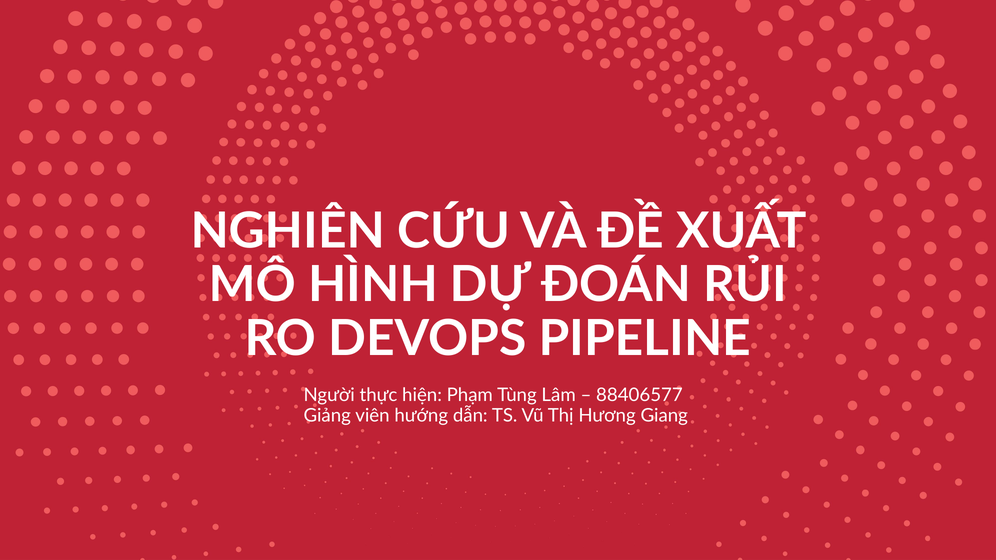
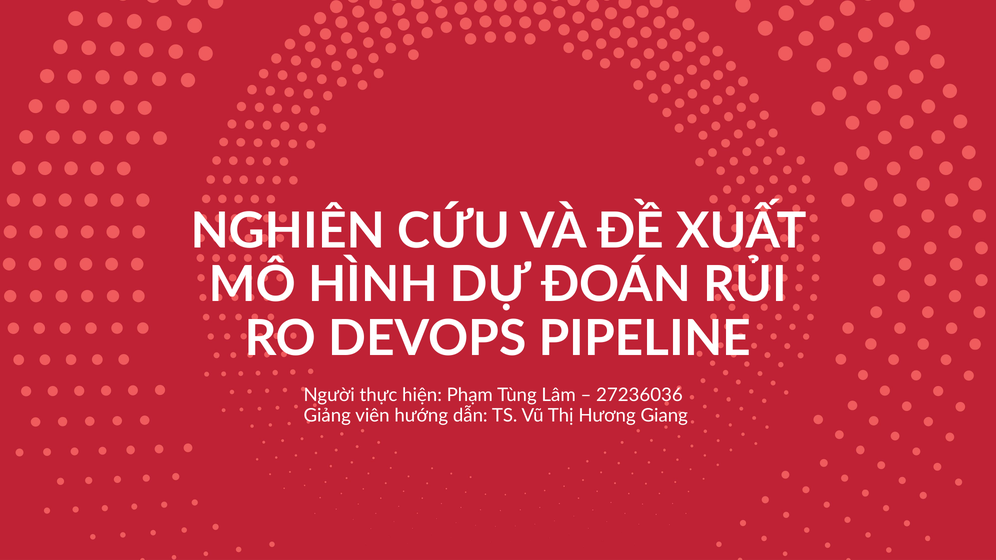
88406577: 88406577 -> 27236036
